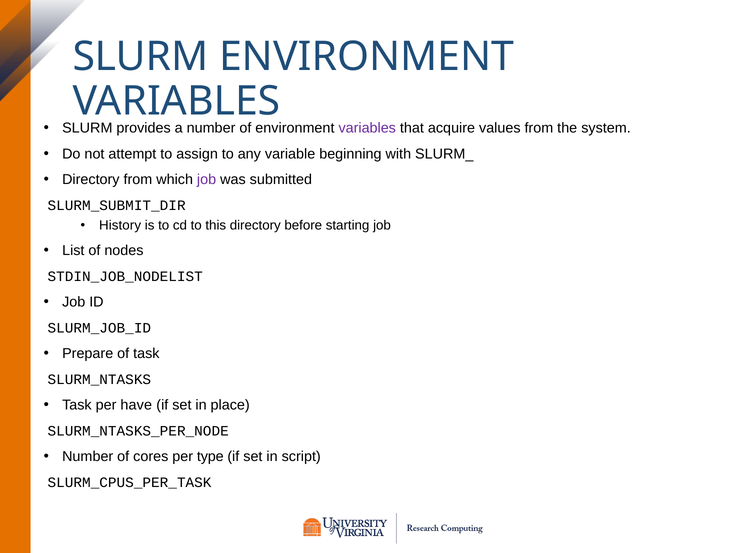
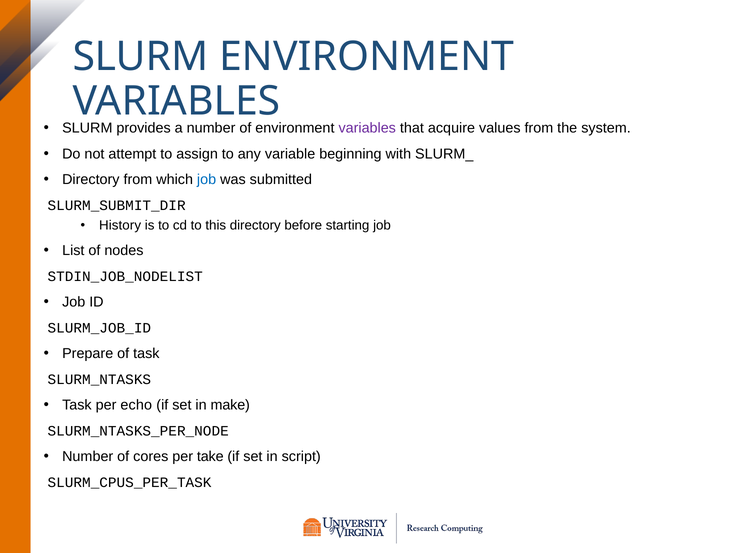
job at (207, 180) colour: purple -> blue
have: have -> echo
place: place -> make
type: type -> take
